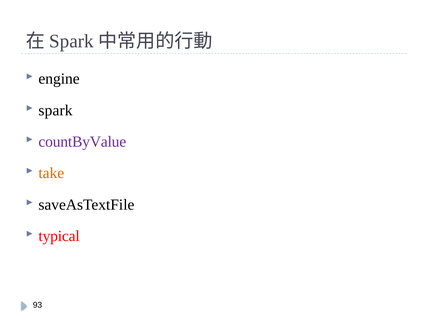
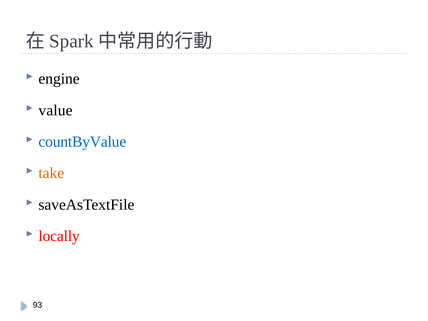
spark at (56, 110): spark -> value
countByValue colour: purple -> blue
typical: typical -> locally
